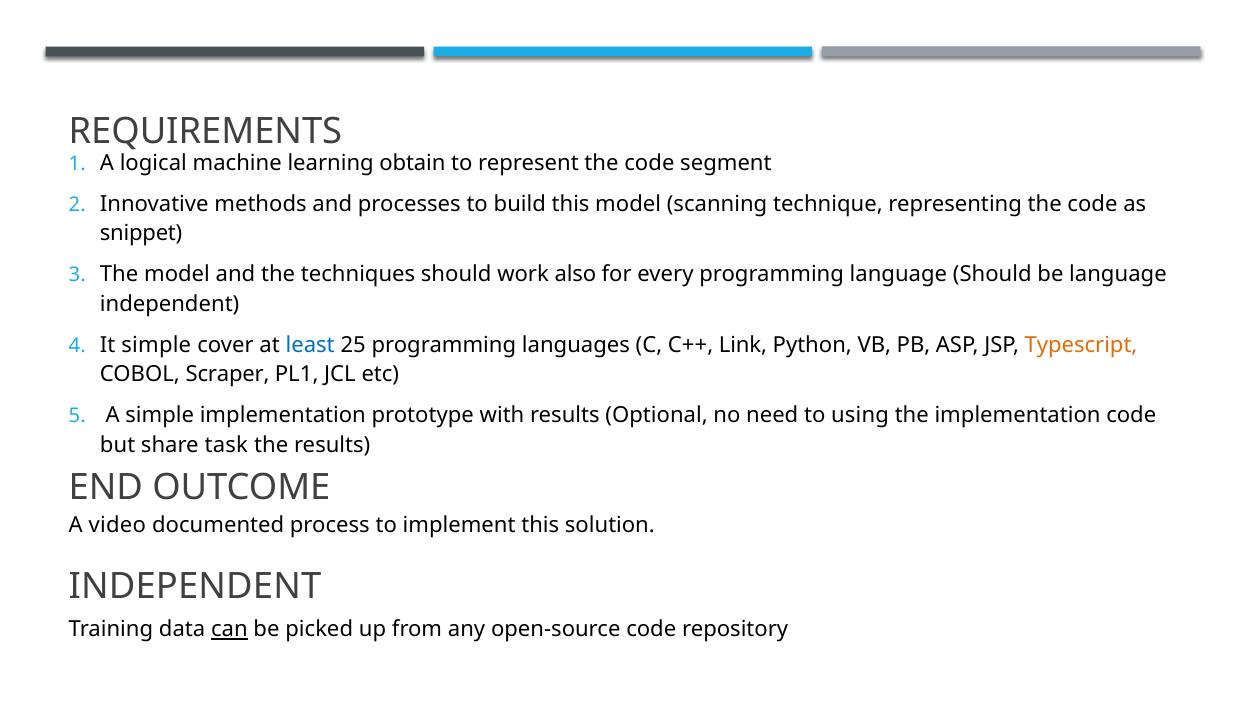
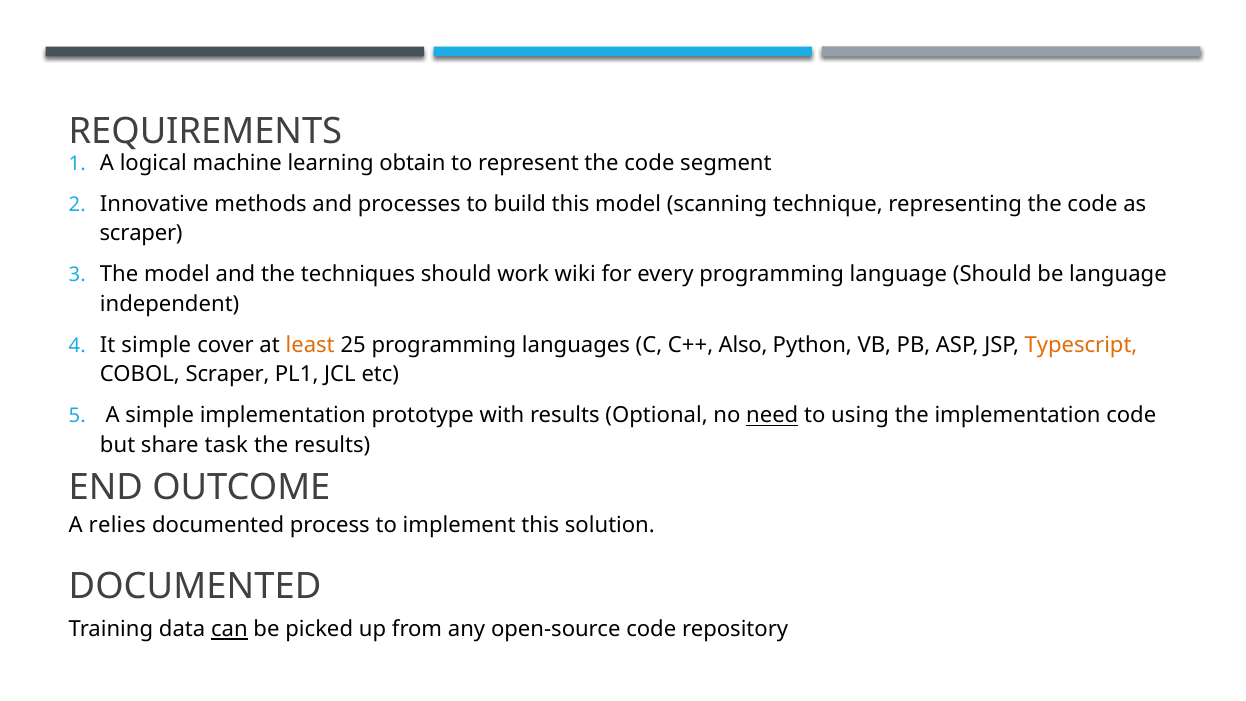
snippet at (141, 233): snippet -> scraper
also: also -> wiki
least colour: blue -> orange
Link: Link -> Also
need underline: none -> present
video: video -> relies
INDEPENDENT at (195, 587): INDEPENDENT -> DOCUMENTED
